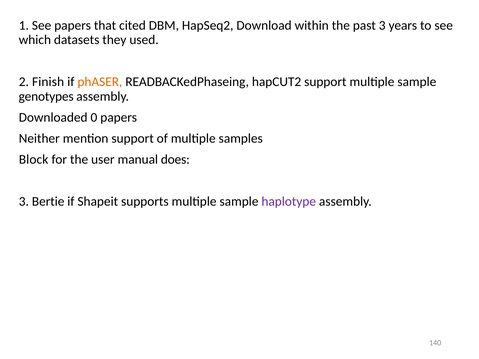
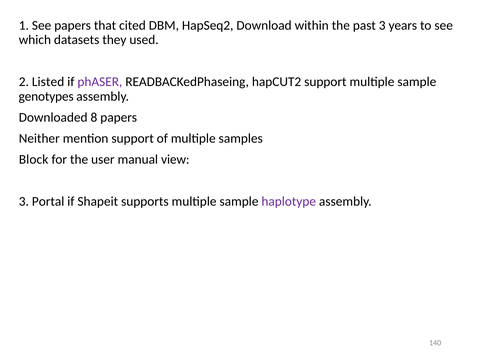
Finish: Finish -> Listed
phASER colour: orange -> purple
0: 0 -> 8
does: does -> view
Bertie: Bertie -> Portal
